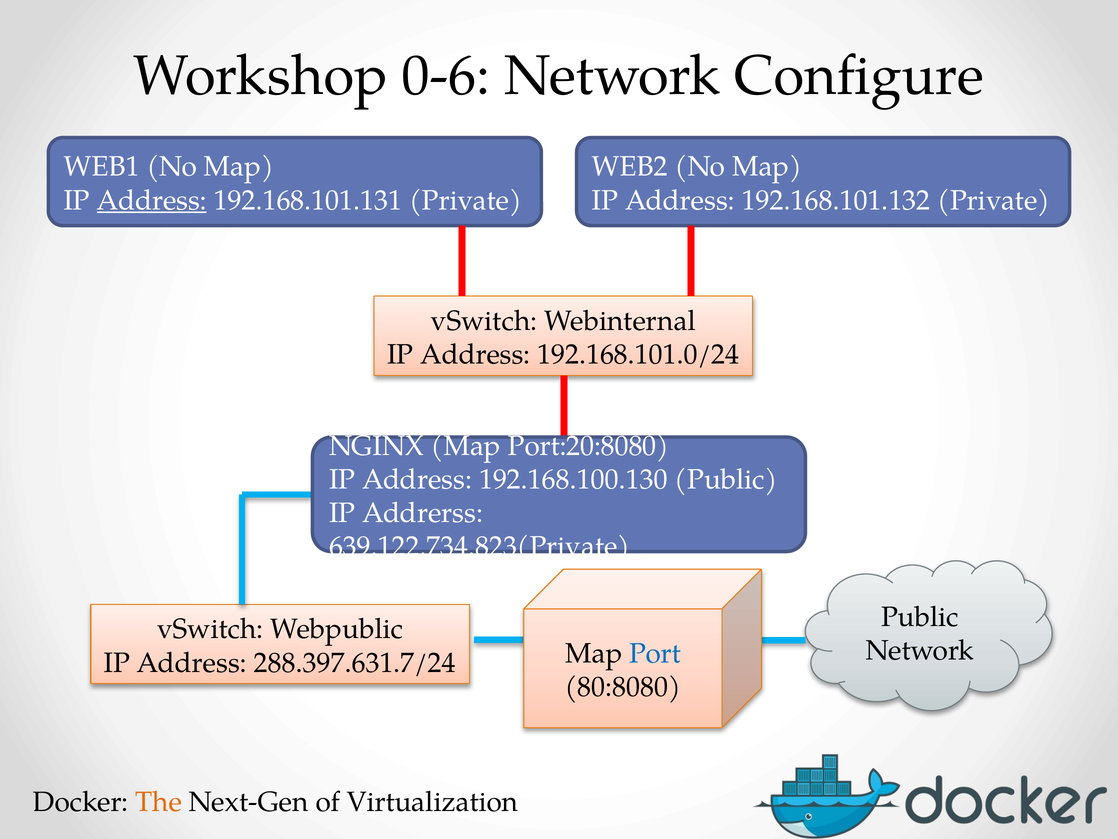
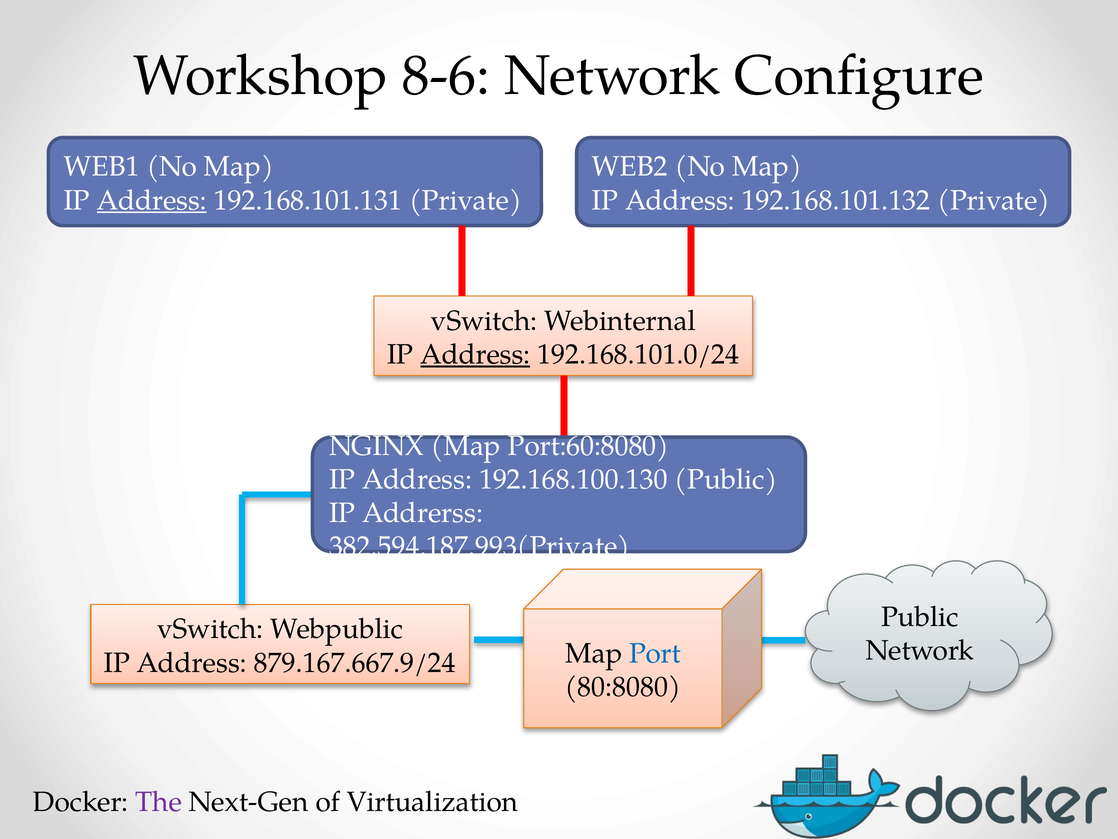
0-6: 0-6 -> 8-6
Address at (475, 354) underline: none -> present
Port:20:8080: Port:20:8080 -> Port:60:8080
639.122.734.823(Private: 639.122.734.823(Private -> 382.594.187.993(Private
288.397.631.7/24: 288.397.631.7/24 -> 879.167.667.9/24
The colour: orange -> purple
